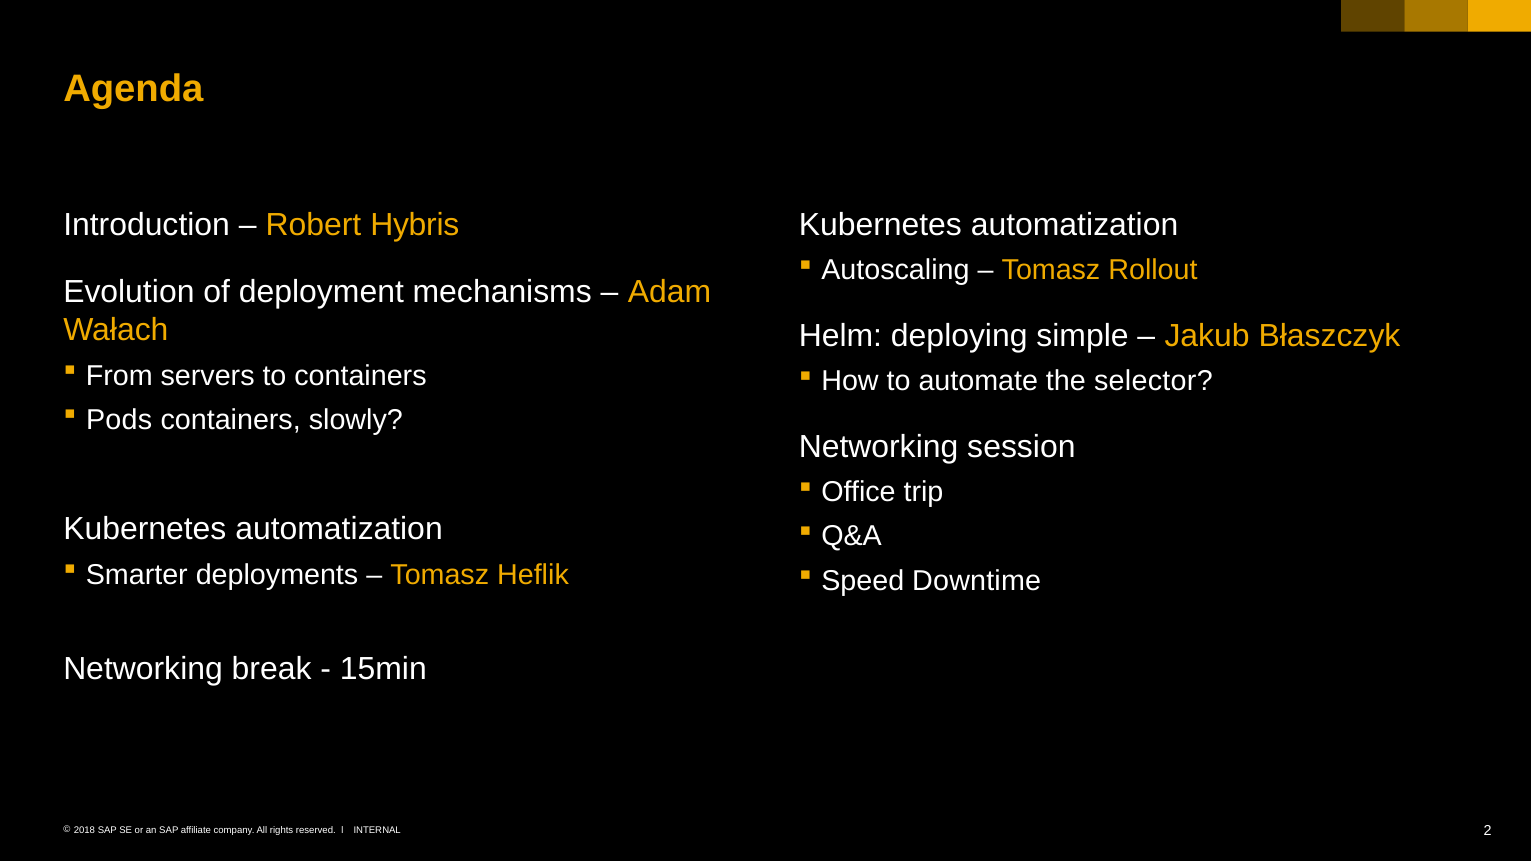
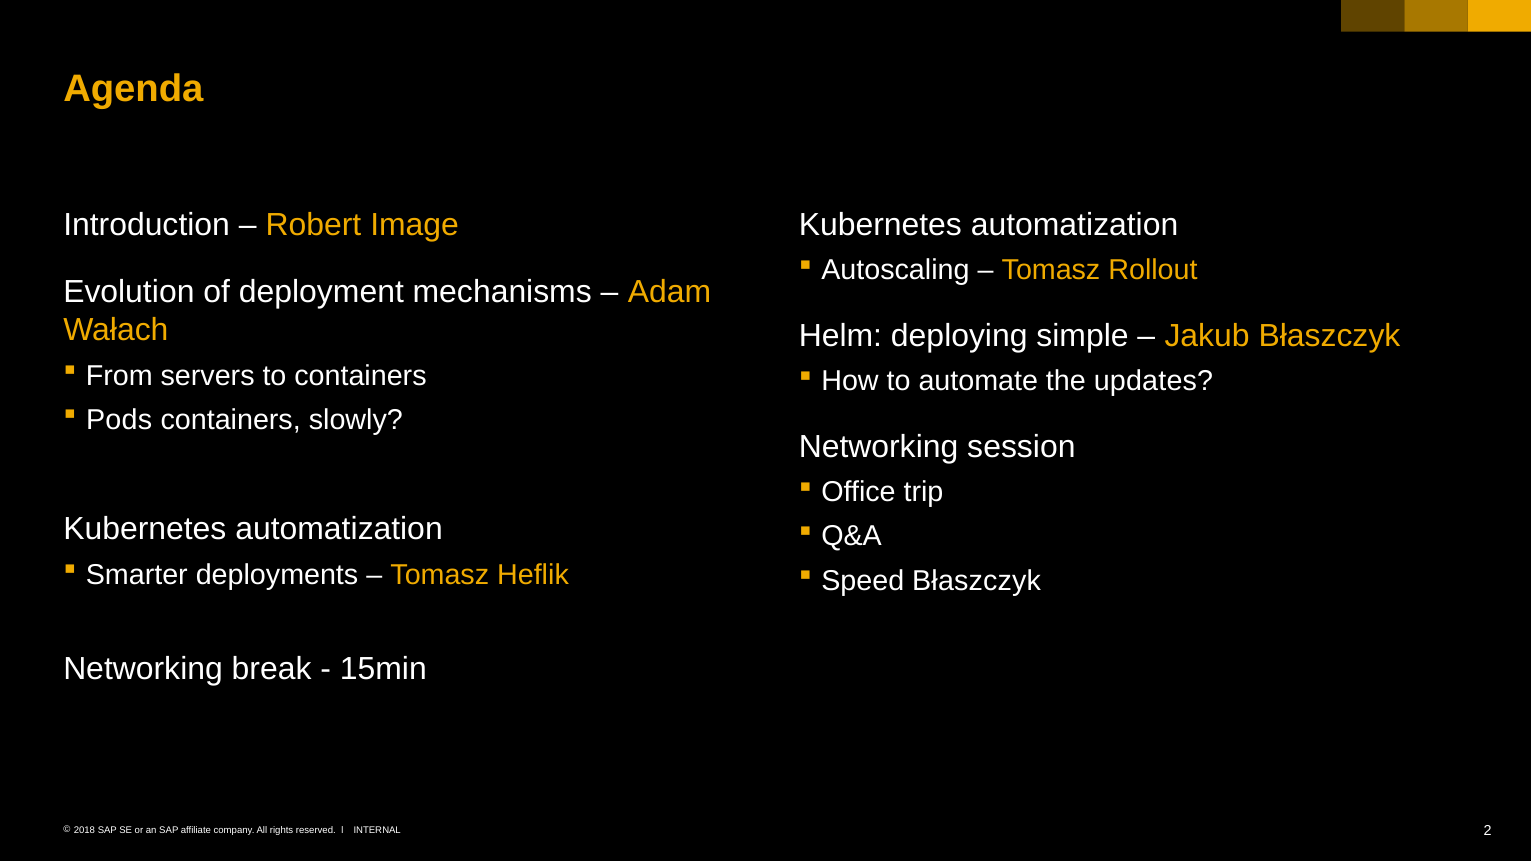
Hybris: Hybris -> Image
selector: selector -> updates
Speed Downtime: Downtime -> Błaszczyk
